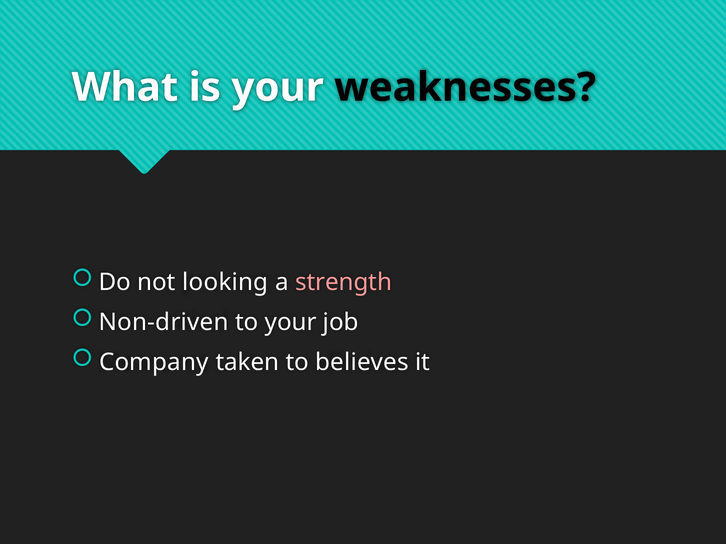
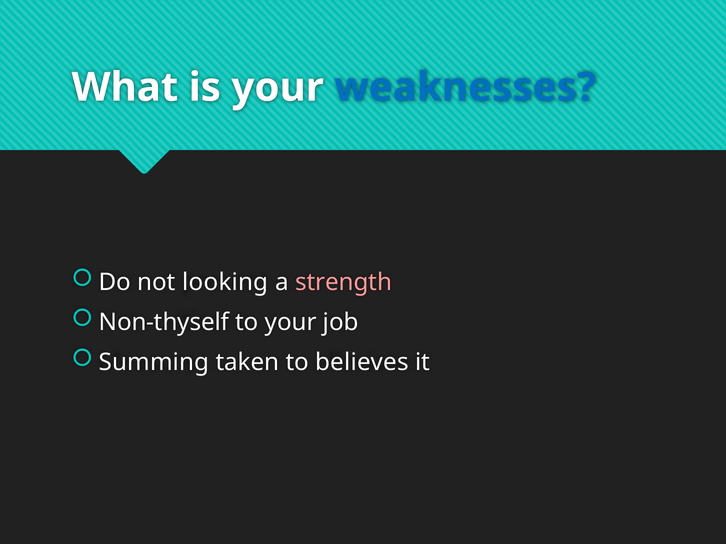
weaknesses colour: black -> blue
Non-driven: Non-driven -> Non-thyself
Company: Company -> Summing
